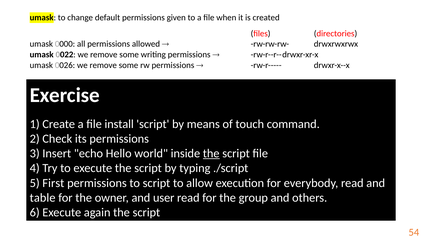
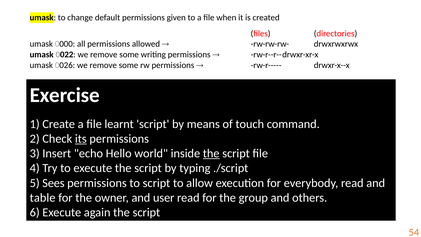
install: install -> learnt
its underline: none -> present
First: First -> Sees
